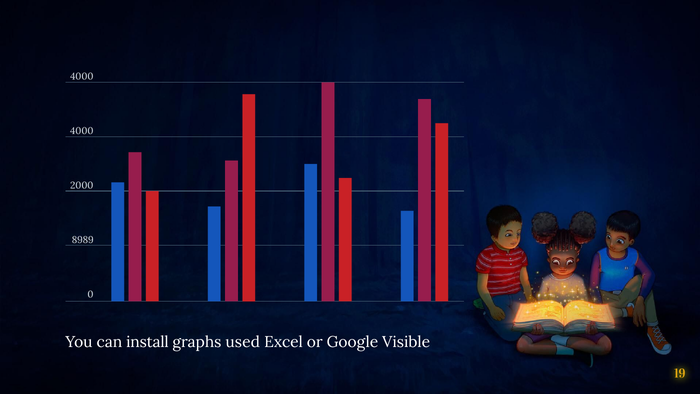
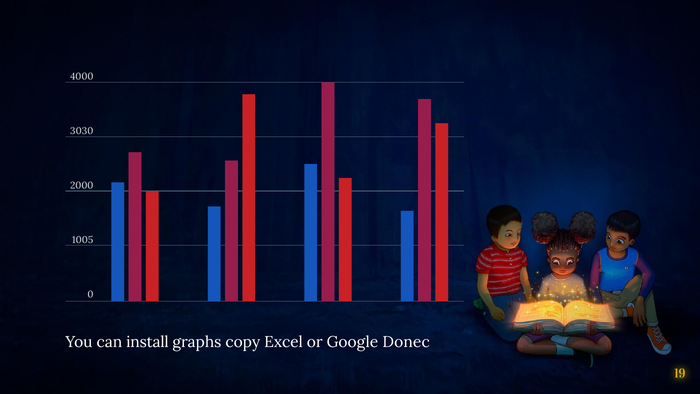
4000 at (82, 131): 4000 -> 3030
8989: 8989 -> 1005
used: used -> copy
Visible: Visible -> Donec
